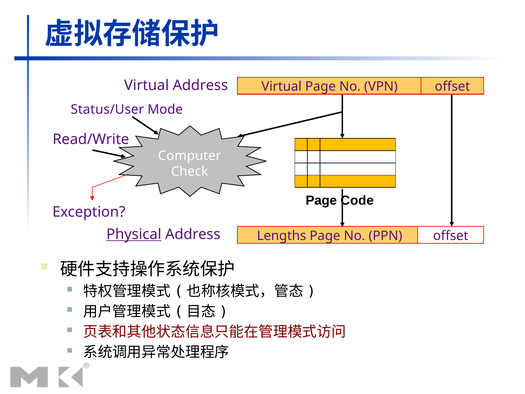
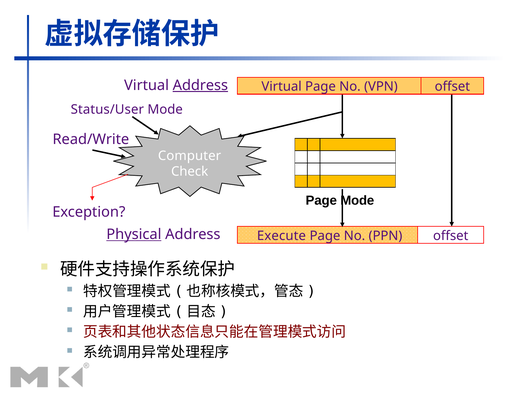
Address at (200, 85) underline: none -> present
Page Code: Code -> Mode
Lengths: Lengths -> Execute
